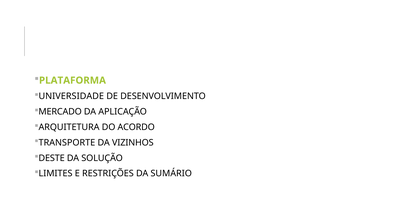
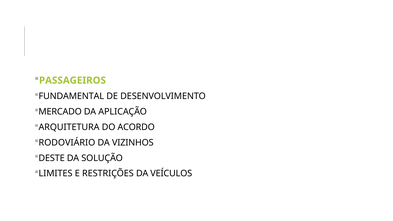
PLATAFORMA: PLATAFORMA -> PASSAGEIROS
UNIVERSIDADE: UNIVERSIDADE -> FUNDAMENTAL
TRANSPORTE: TRANSPORTE -> RODOVIÁRIO
SUMÁRIO: SUMÁRIO -> VEÍCULOS
